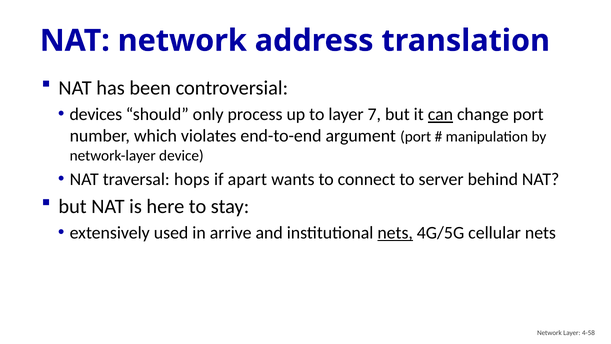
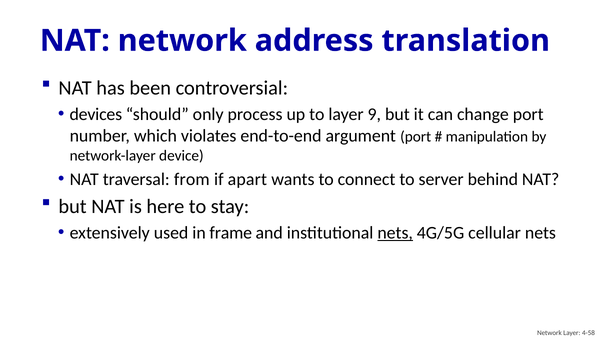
7: 7 -> 9
can underline: present -> none
hops: hops -> from
arrive: arrive -> frame
